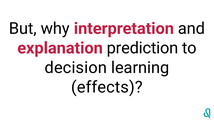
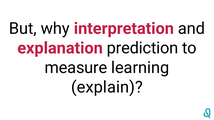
decision: decision -> measure
effects: effects -> explain
